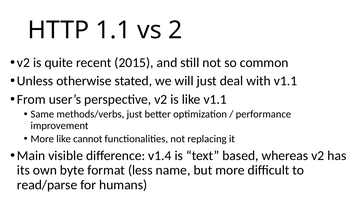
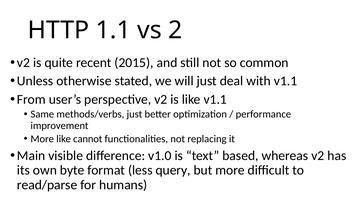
v1.4: v1.4 -> v1.0
name: name -> query
